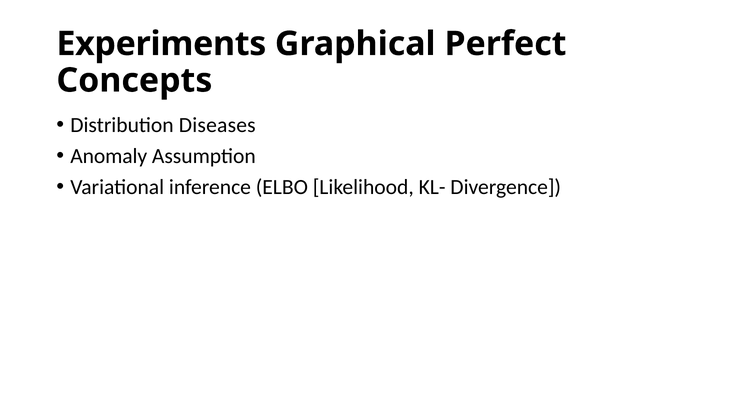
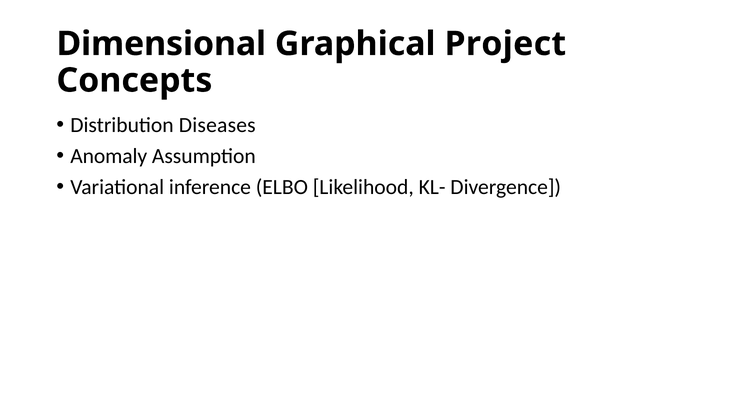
Experiments: Experiments -> Dimensional
Perfect: Perfect -> Project
